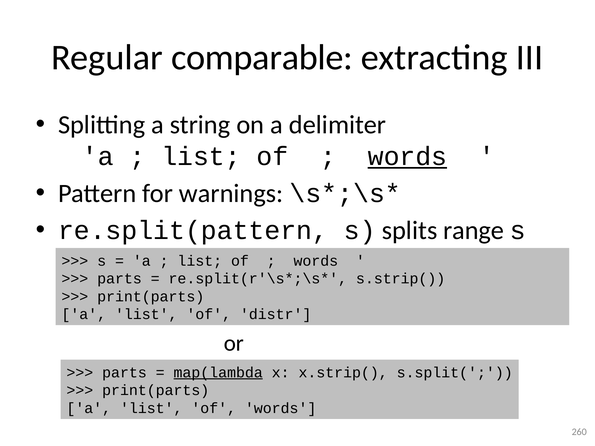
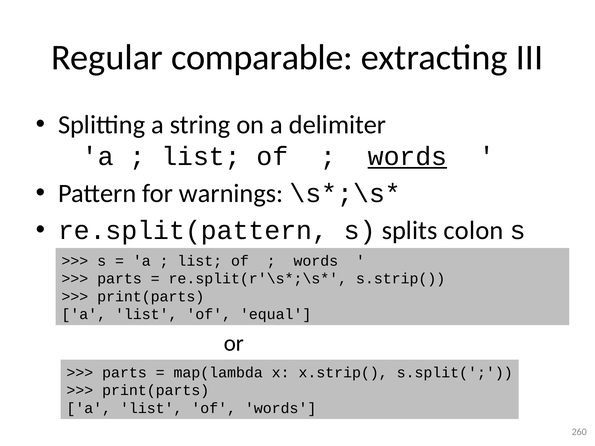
range: range -> colon
distr: distr -> equal
map(lambda underline: present -> none
